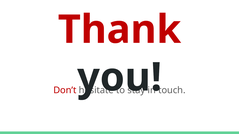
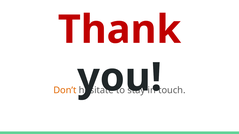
Don’t colour: red -> orange
